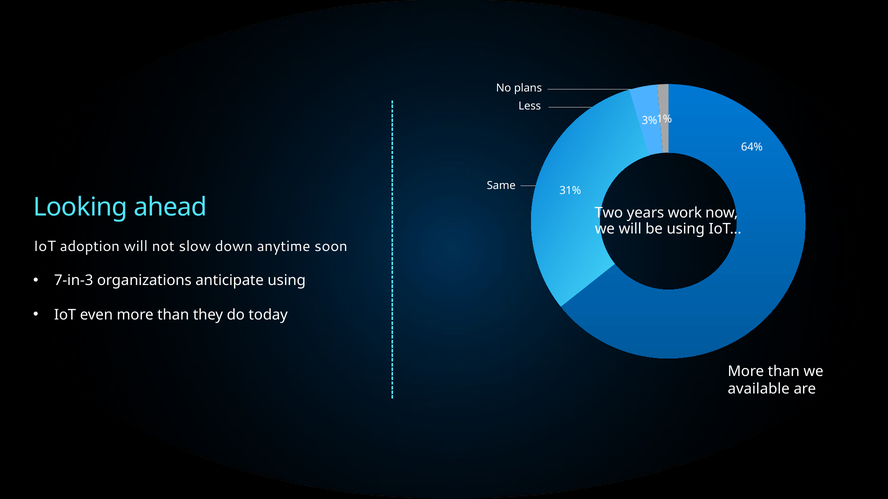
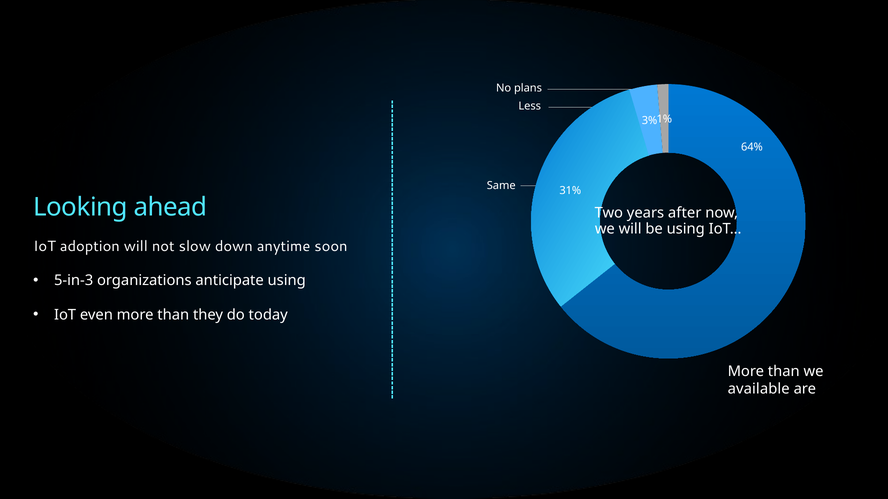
work: work -> after
7-in-3: 7-in-3 -> 5-in-3
